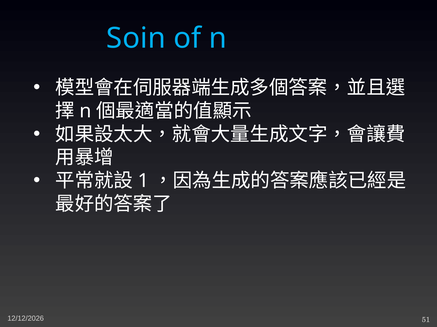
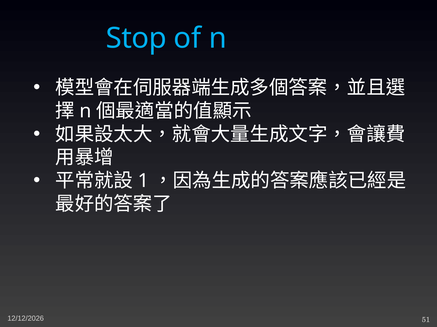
Soin: Soin -> Stop
